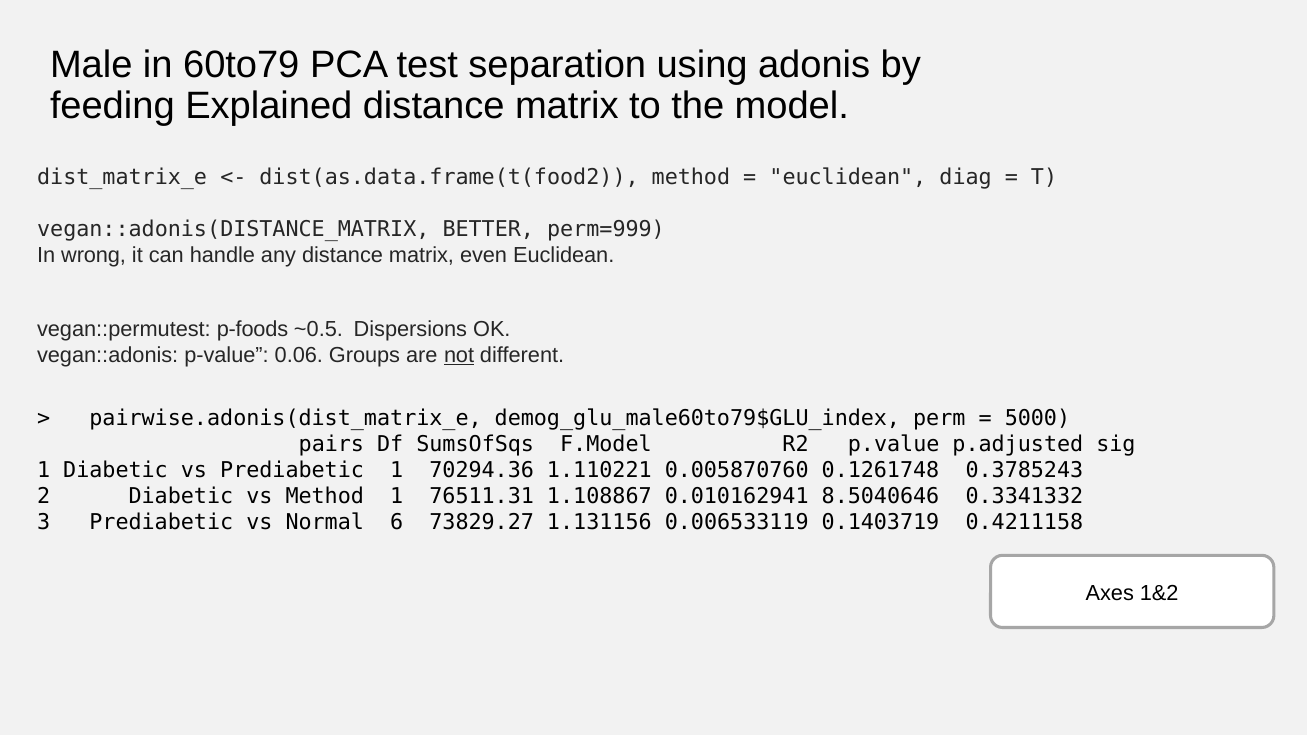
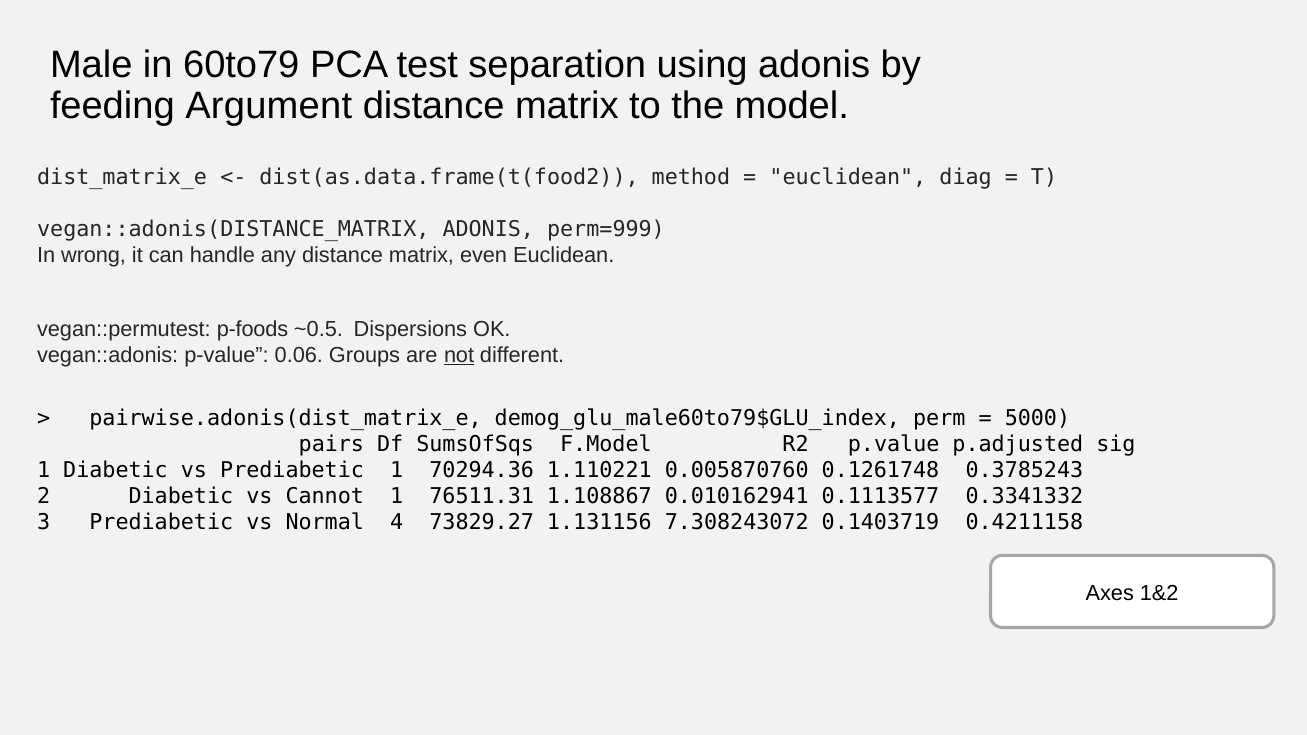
Explained: Explained -> Argument
vegan::adonis(DISTANCE_MATRIX BETTER: BETTER -> ADONIS
vs Method: Method -> Cannot
8.5040646: 8.5040646 -> 0.1113577
6: 6 -> 4
0.006533119: 0.006533119 -> 7.308243072
